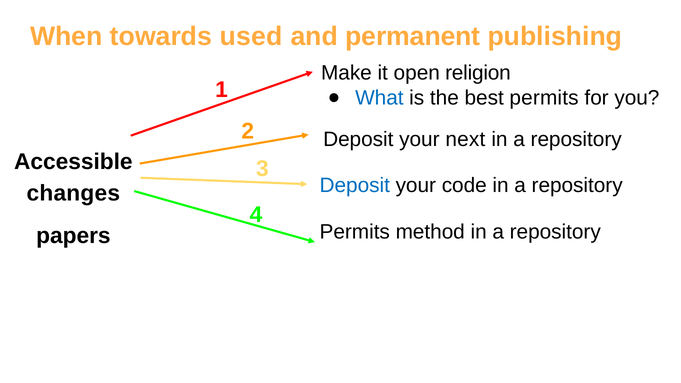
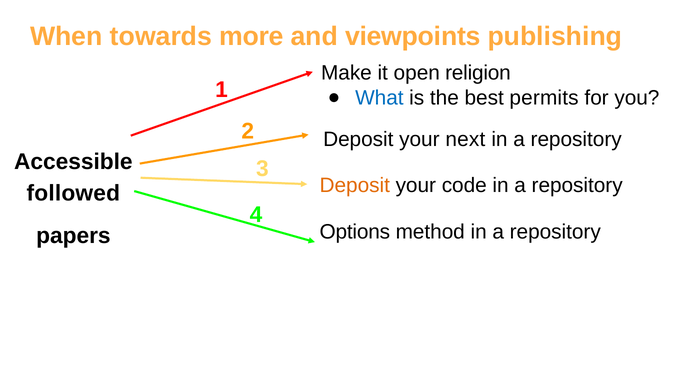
used: used -> more
permanent: permanent -> viewpoints
Deposit at (355, 186) colour: blue -> orange
changes: changes -> followed
Permits at (355, 232): Permits -> Options
